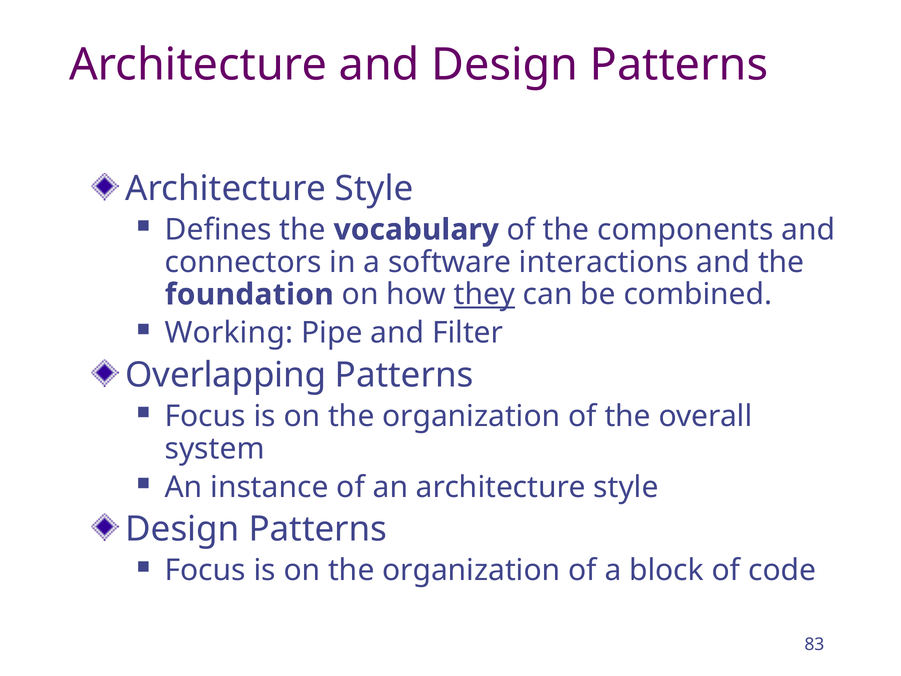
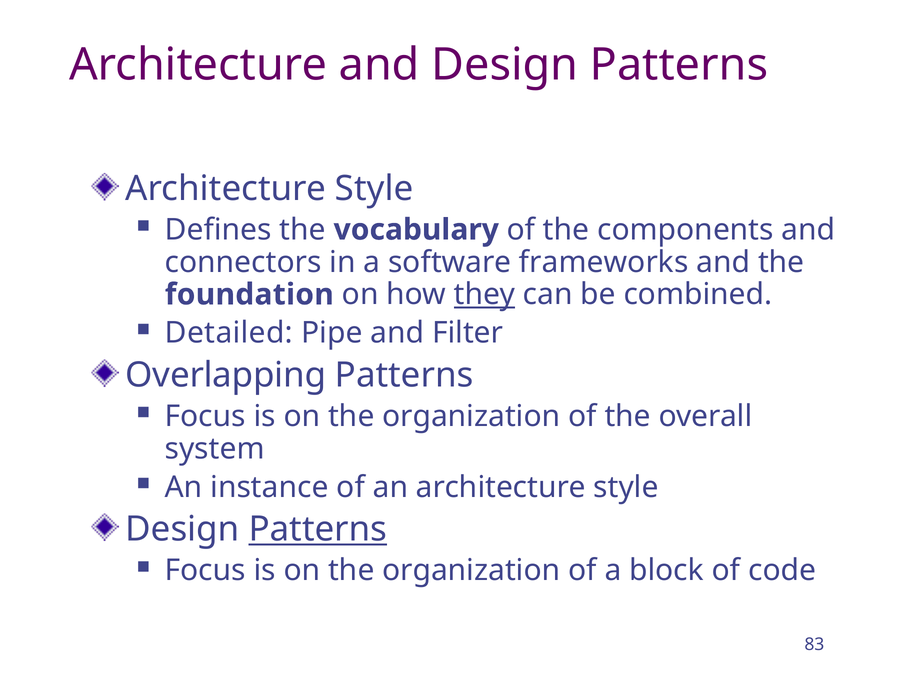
interactions: interactions -> frameworks
Working: Working -> Detailed
Patterns at (318, 529) underline: none -> present
